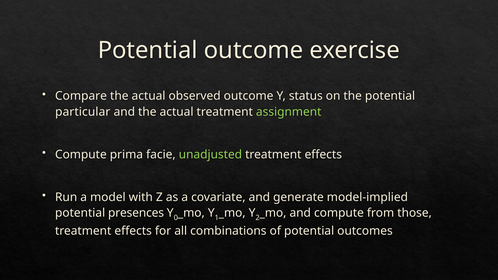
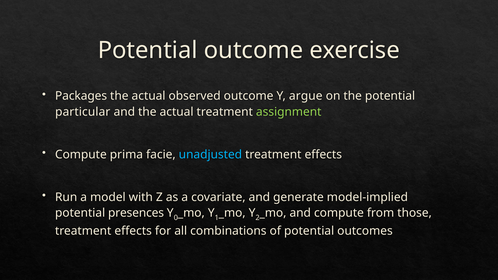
Compare: Compare -> Packages
status: status -> argue
unadjusted colour: light green -> light blue
